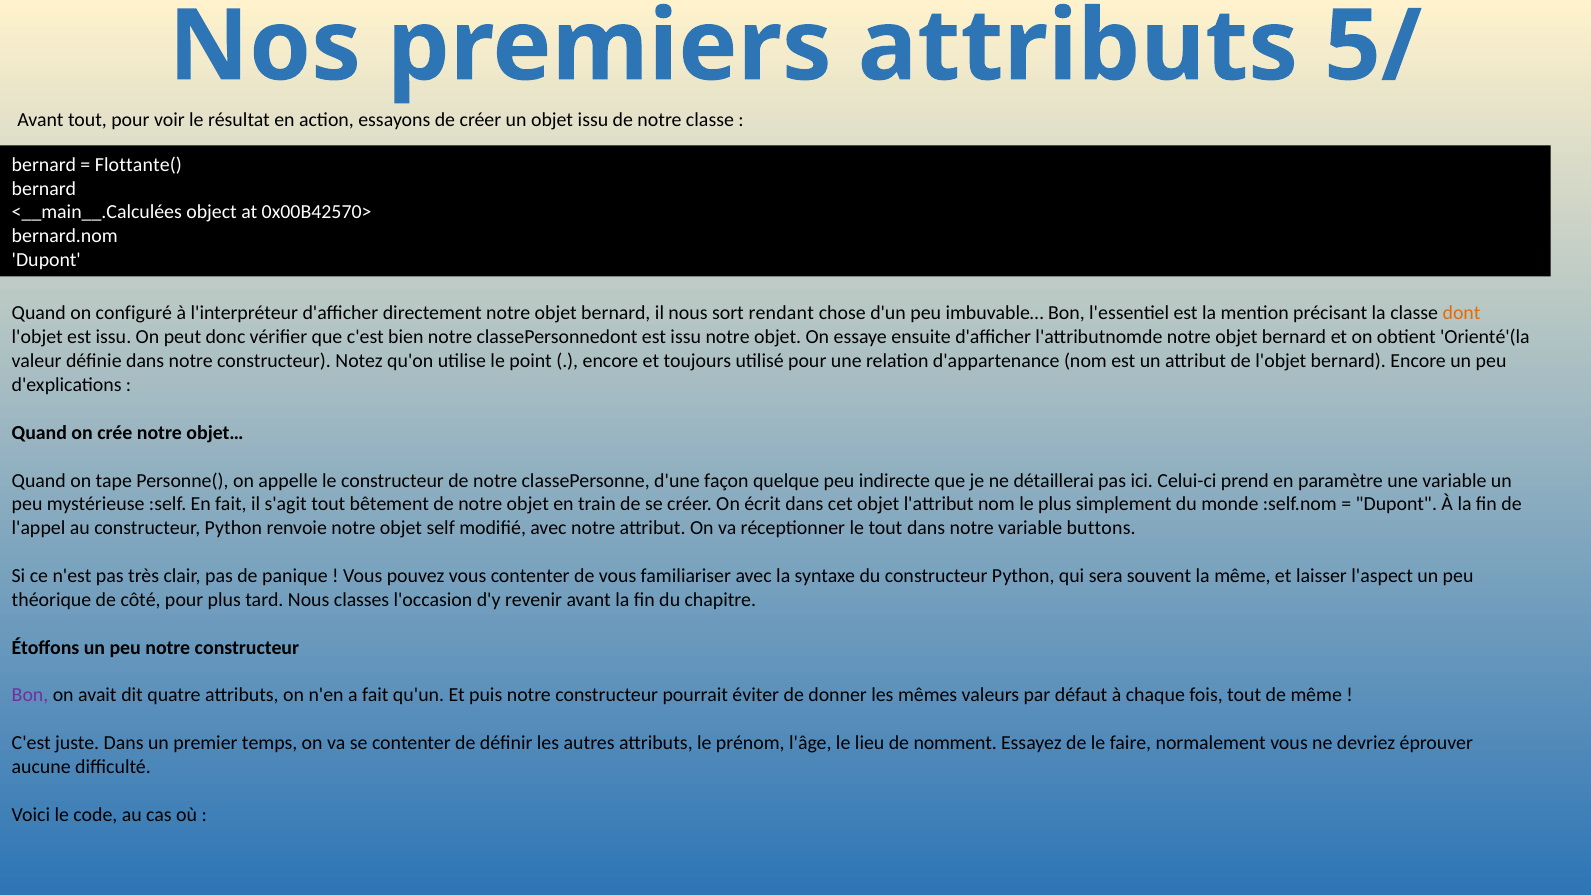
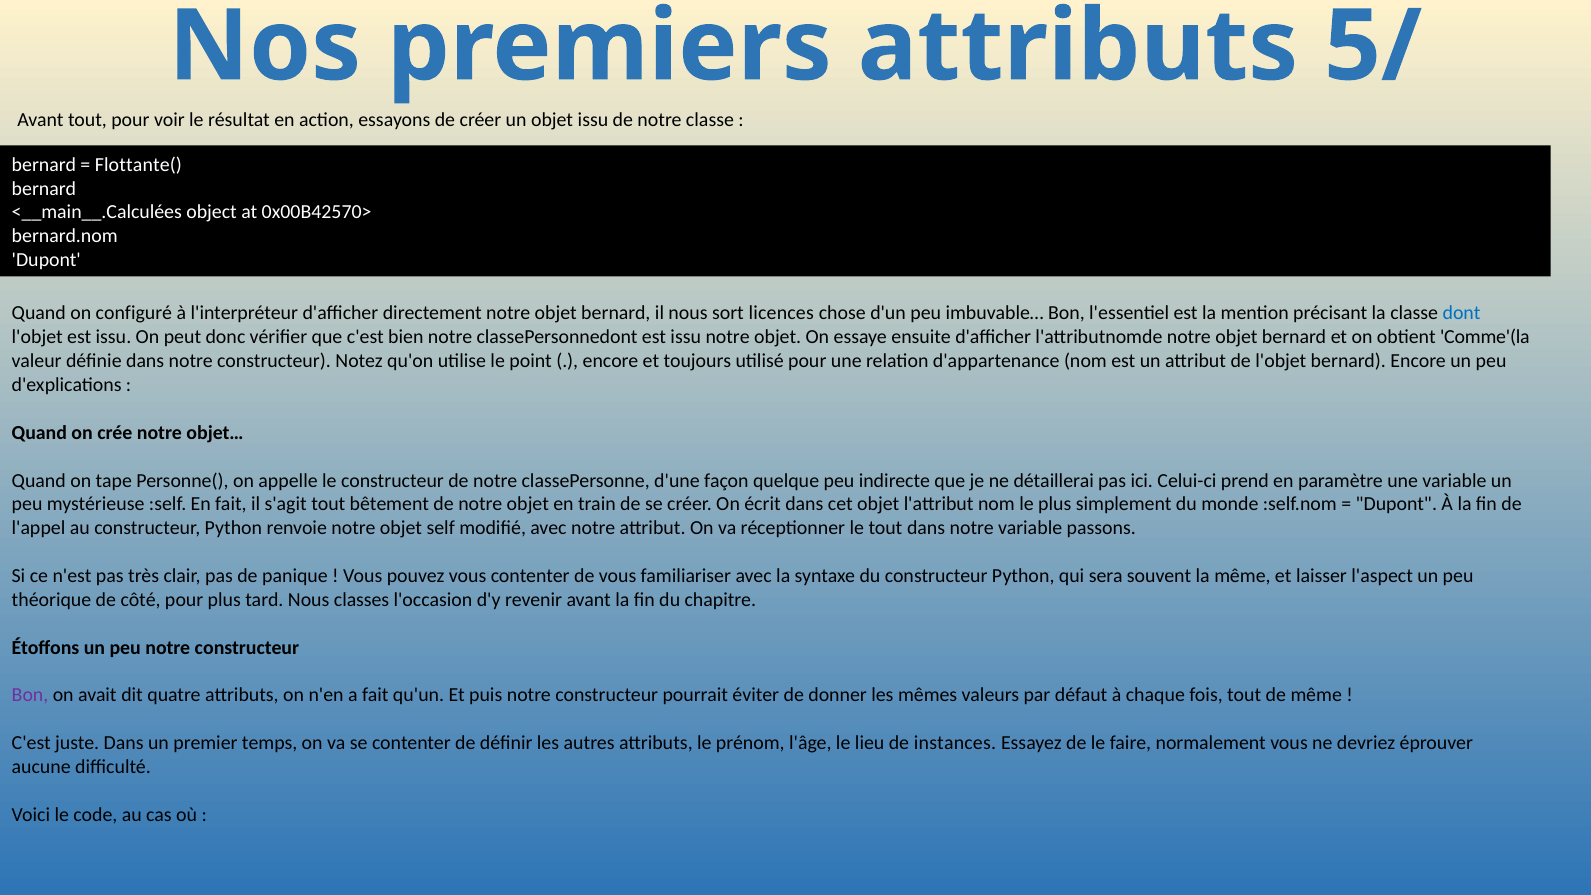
rendant: rendant -> licences
dont colour: orange -> blue
Orienté'(la: Orienté'(la -> Comme'(la
buttons: buttons -> passons
nomment: nomment -> instances
